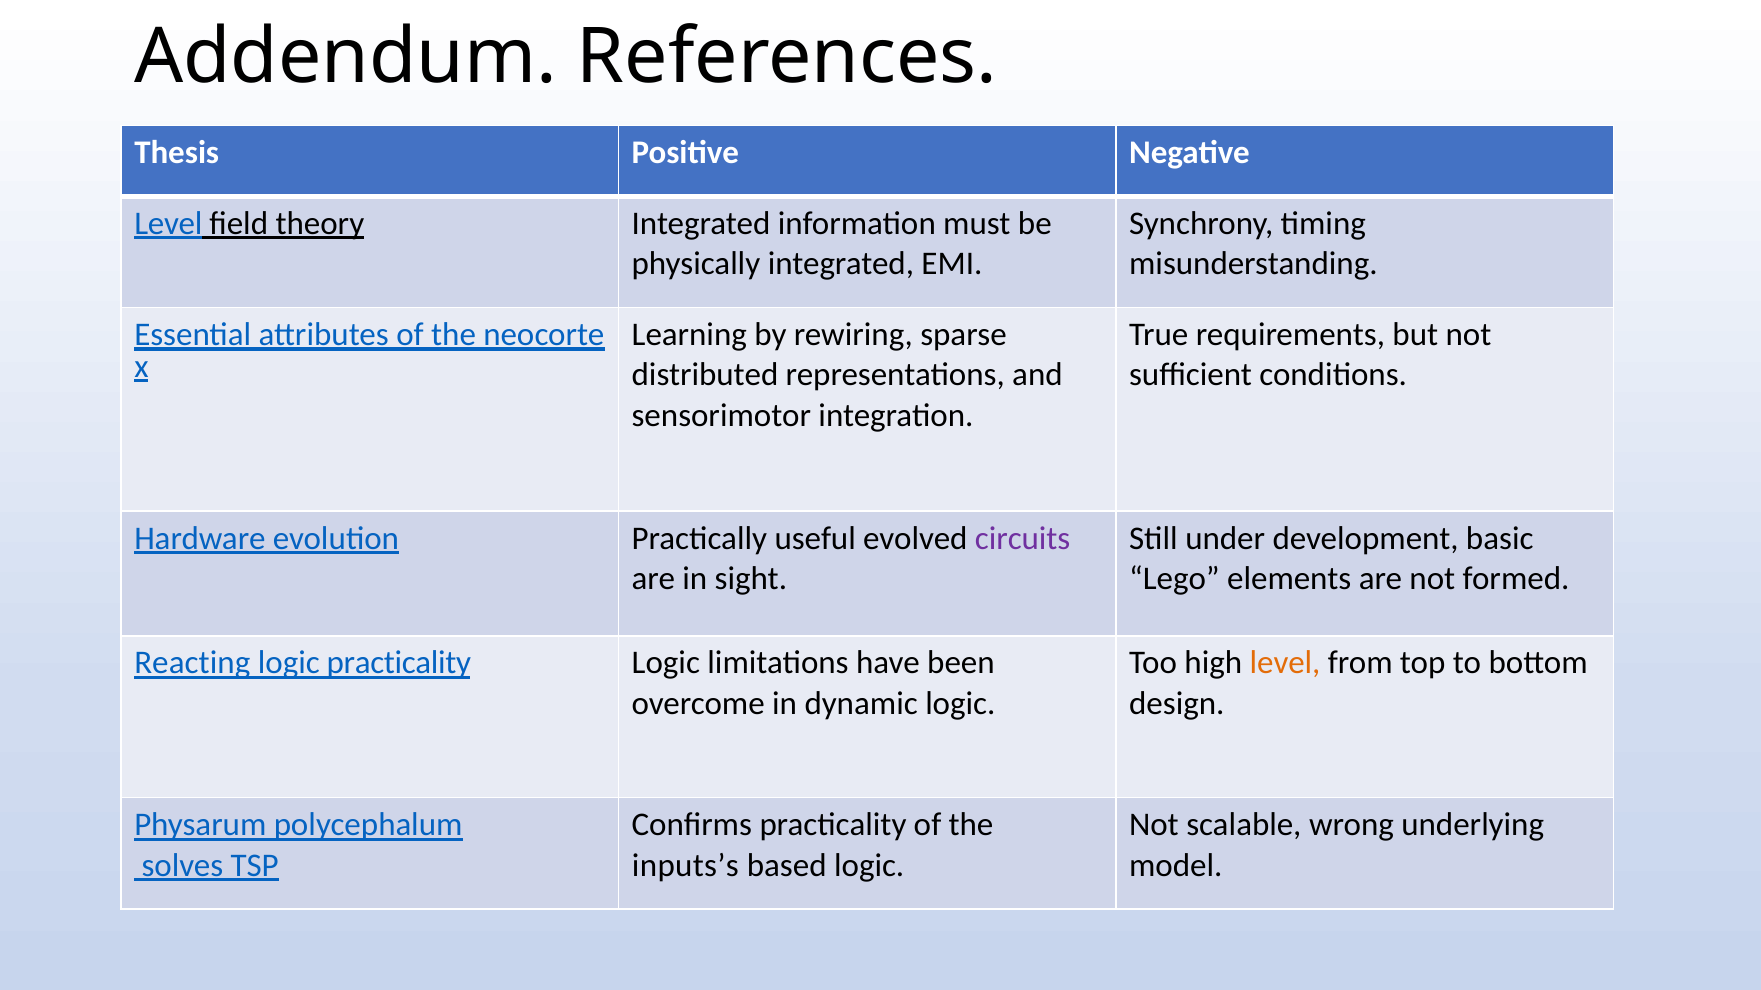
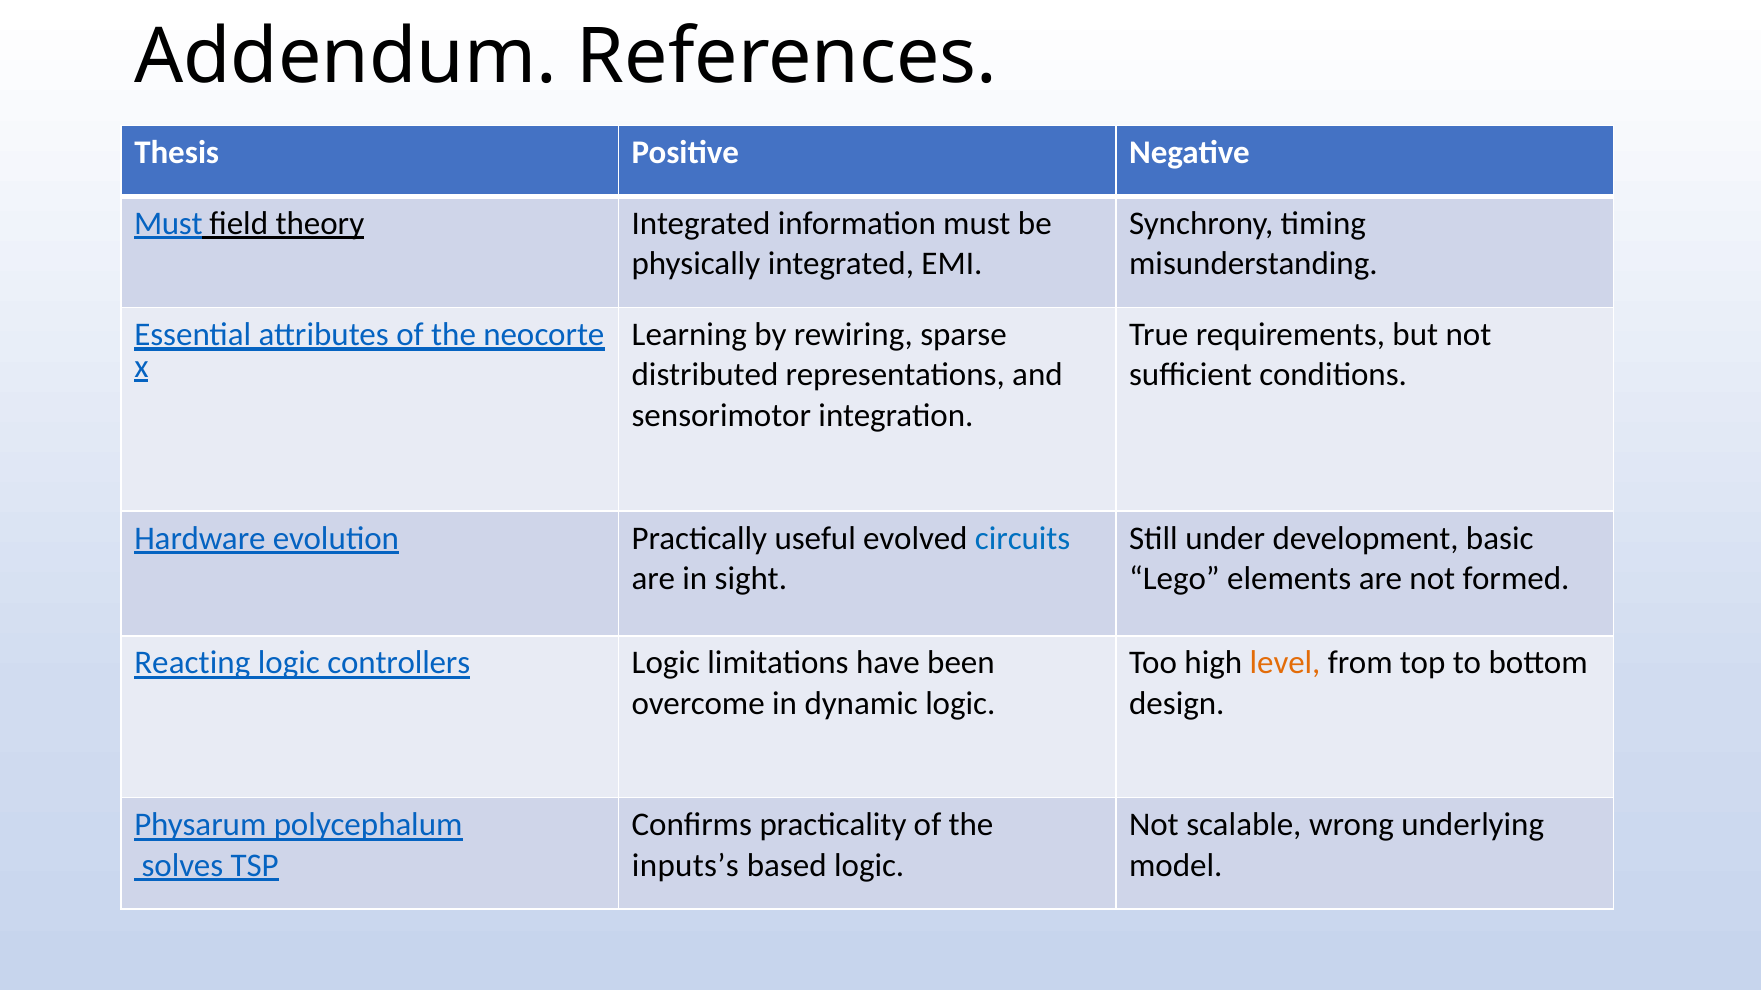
Level at (168, 223): Level -> Must
circuits colour: purple -> blue
logic practicality: practicality -> controllers
